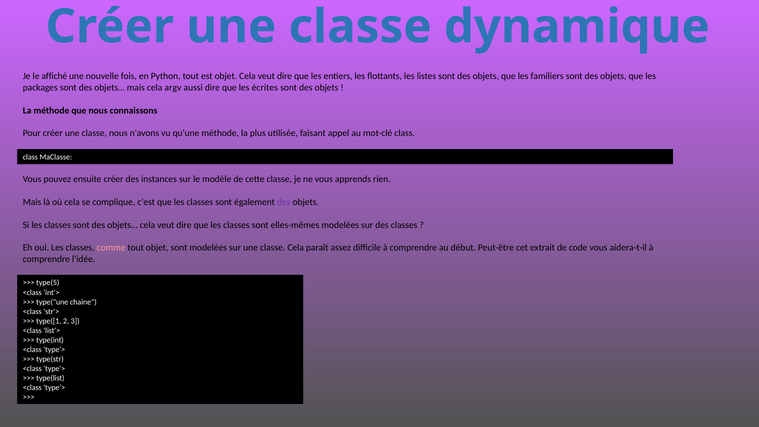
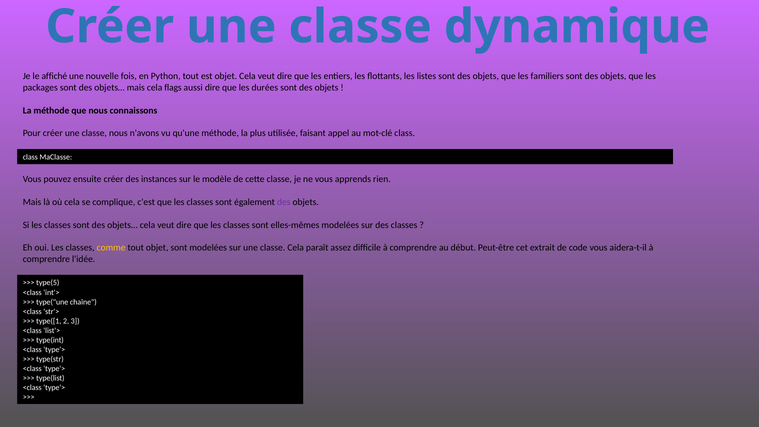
argv: argv -> flags
écrites: écrites -> durées
comme colour: pink -> yellow
